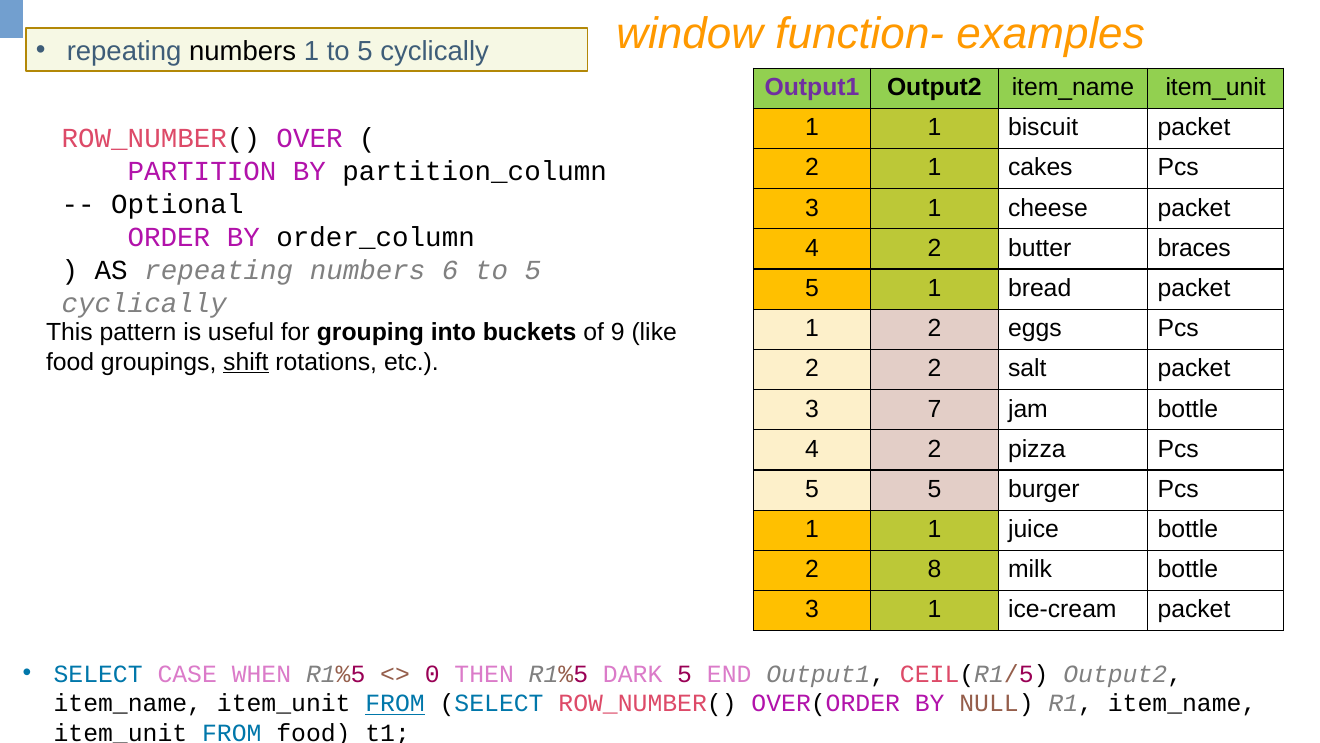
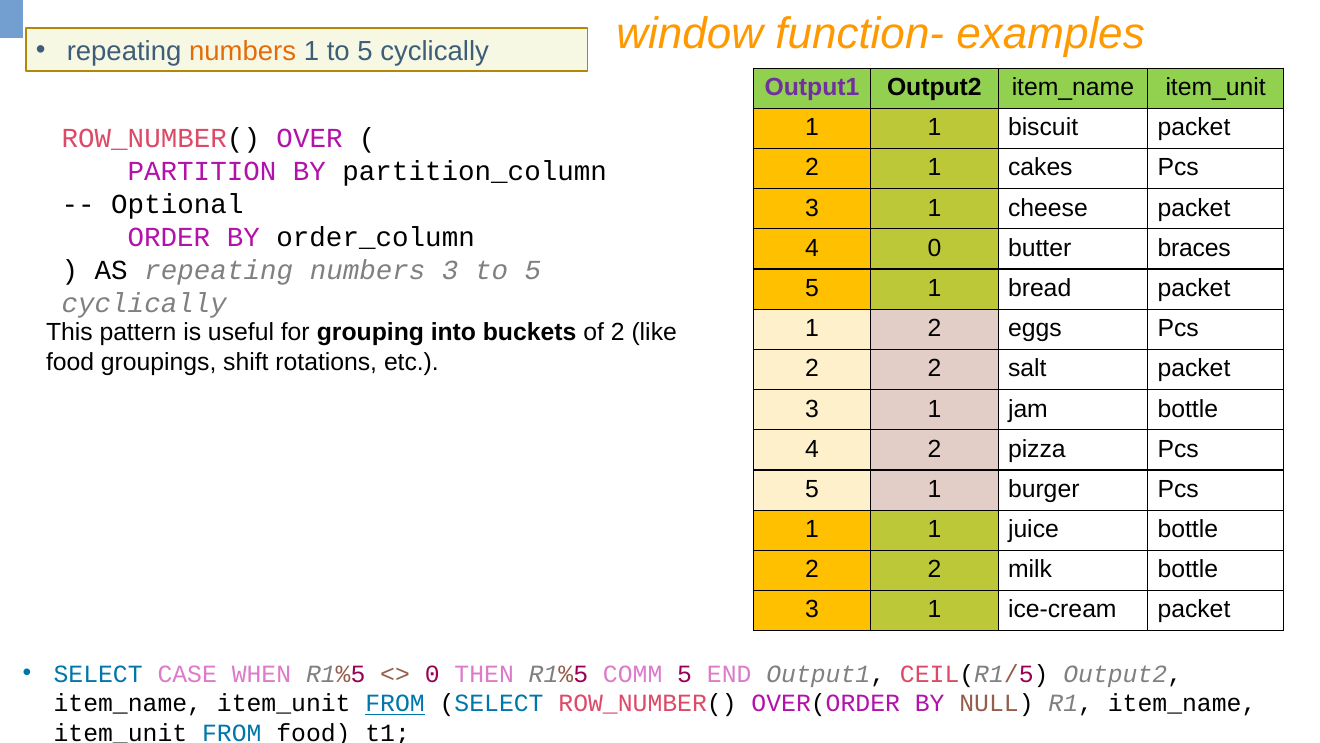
numbers at (243, 51) colour: black -> orange
2 at (934, 248): 2 -> 0
numbers 6: 6 -> 3
of 9: 9 -> 2
shift underline: present -> none
7 at (934, 409): 7 -> 1
5 at (934, 489): 5 -> 1
8 at (934, 569): 8 -> 2
DARK: DARK -> COMM
